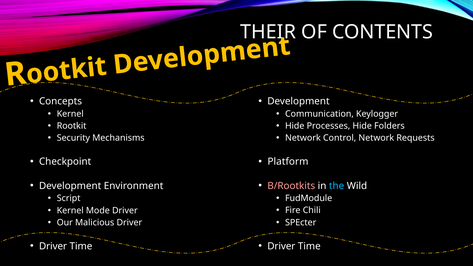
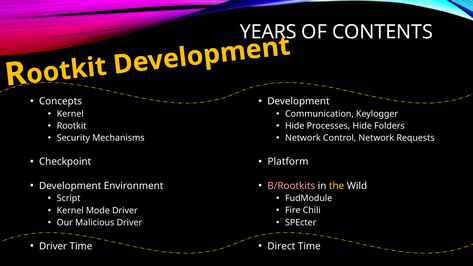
THEIR: THEIR -> YEARS
the colour: light blue -> yellow
Driver at (281, 246): Driver -> Direct
